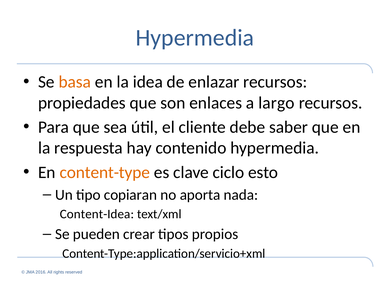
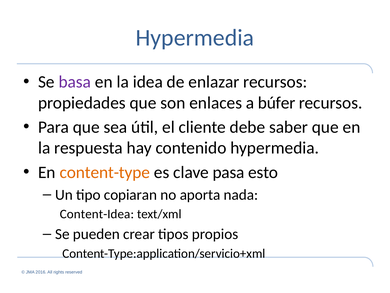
basa colour: orange -> purple
largo: largo -> búfer
ciclo: ciclo -> pasa
